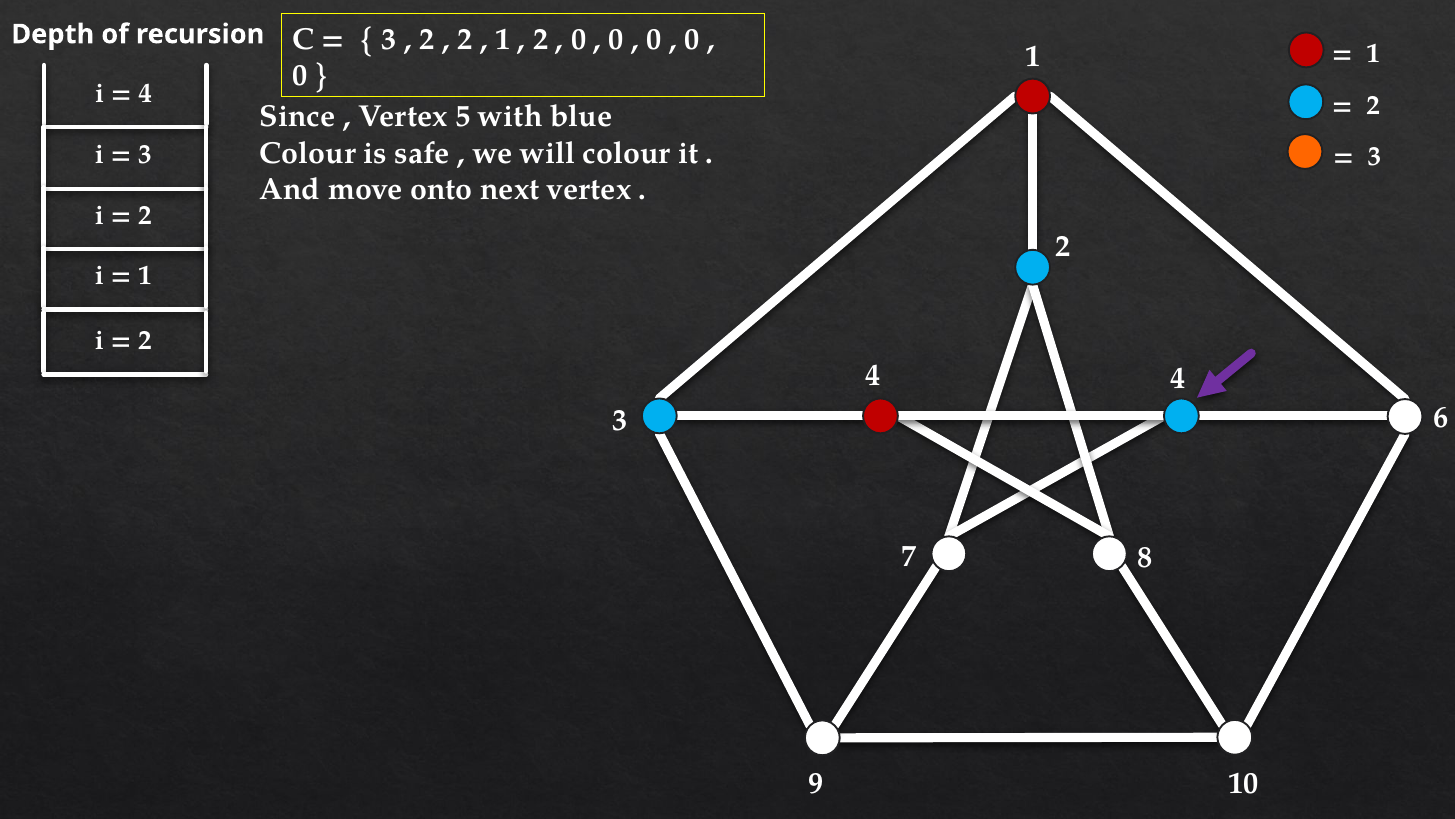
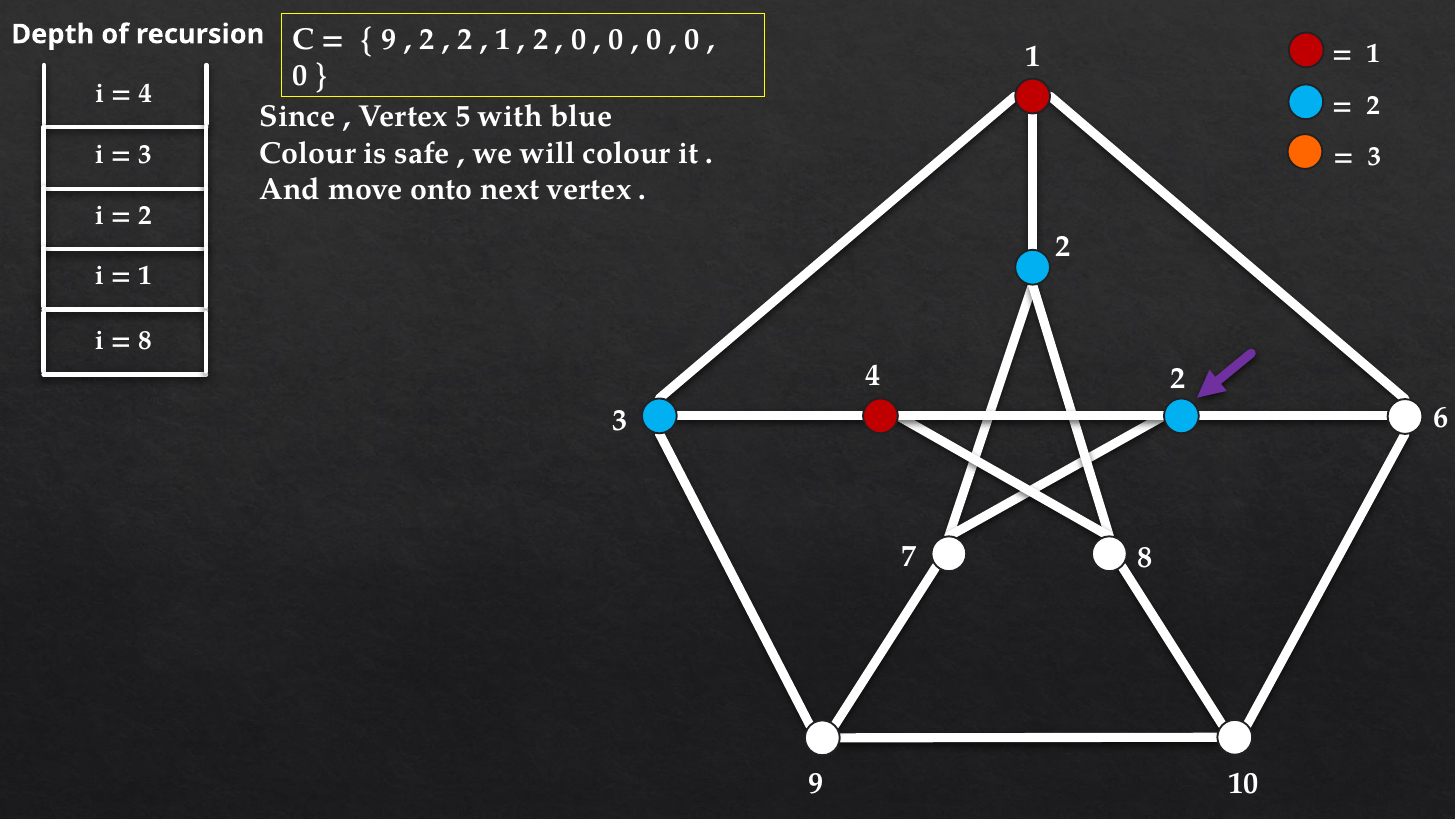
3 at (389, 39): 3 -> 9
2 at (145, 340): 2 -> 8
4 at (1178, 379): 4 -> 2
